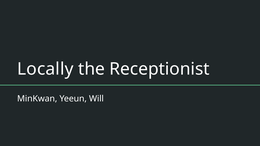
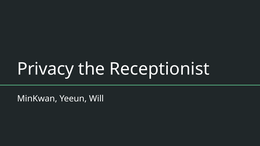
Locally: Locally -> Privacy
